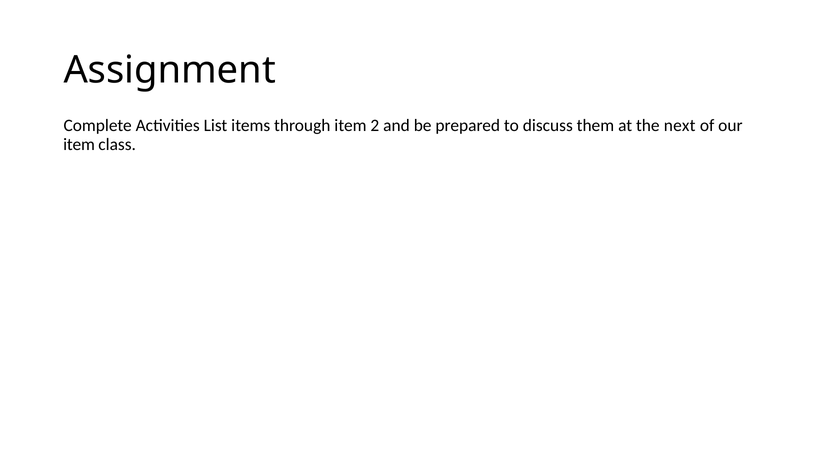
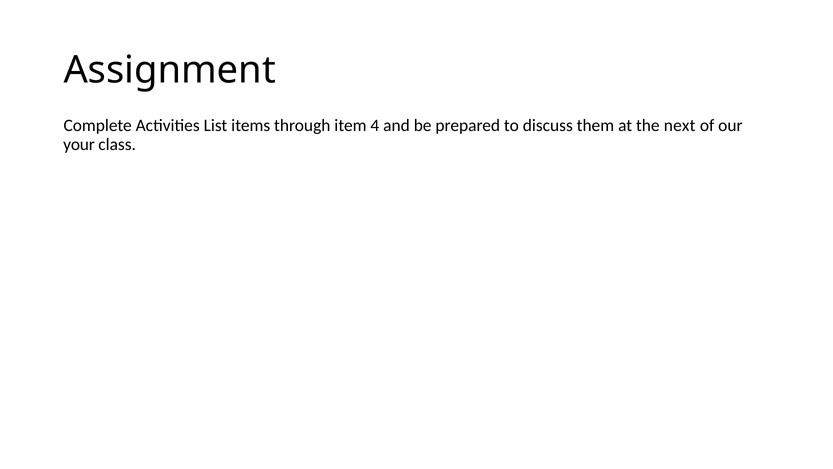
2: 2 -> 4
item at (79, 144): item -> your
